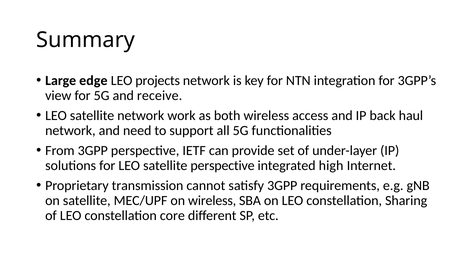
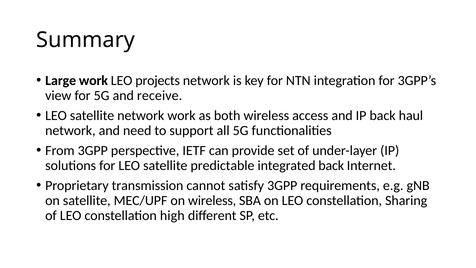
Large edge: edge -> work
satellite perspective: perspective -> predictable
integrated high: high -> back
core: core -> high
